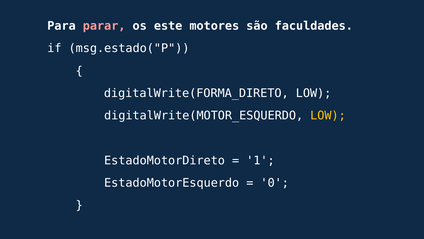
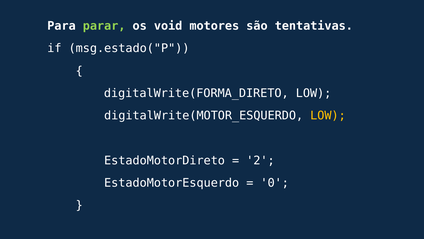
parar colour: pink -> light green
este: este -> void
faculdades: faculdades -> tentativas
1: 1 -> 2
